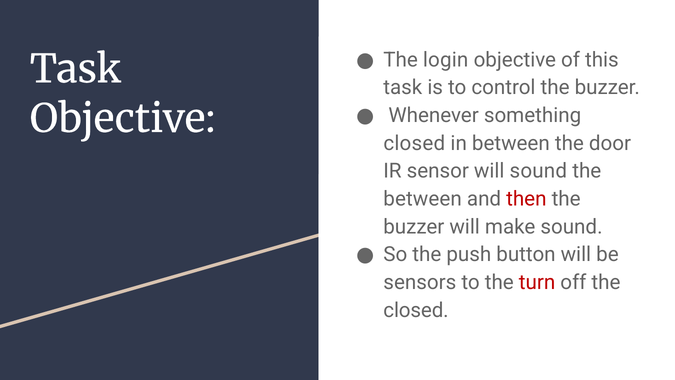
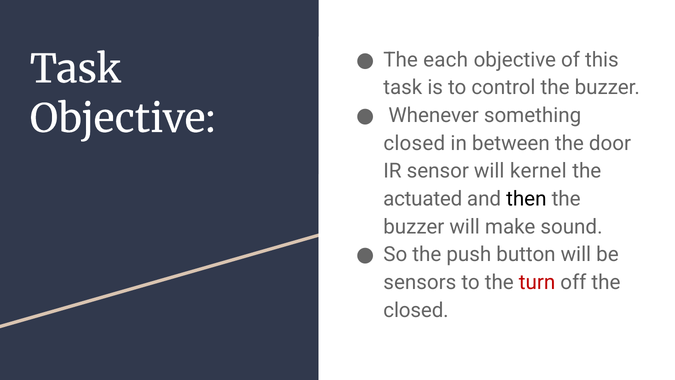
login: login -> each
will sound: sound -> kernel
between at (423, 199): between -> actuated
then colour: red -> black
